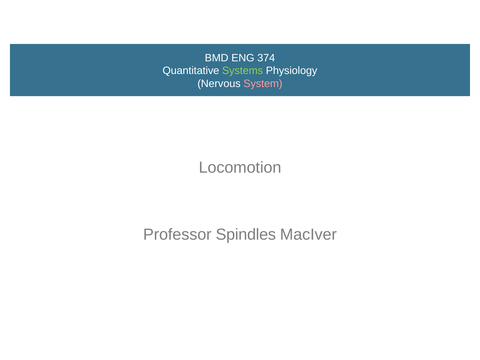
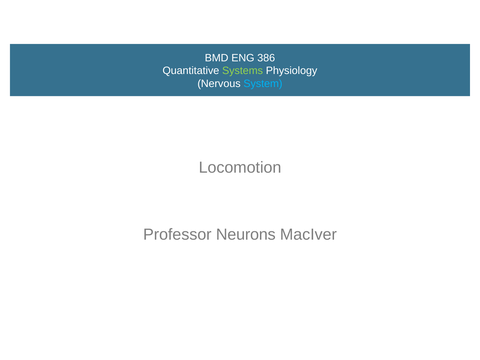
374: 374 -> 386
System colour: pink -> light blue
Spindles: Spindles -> Neurons
